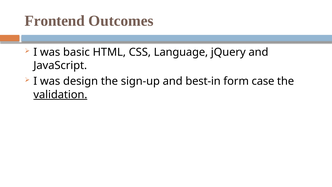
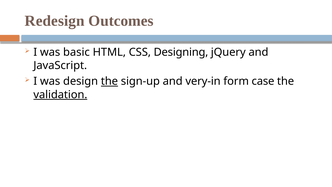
Frontend: Frontend -> Redesign
Language: Language -> Designing
the at (109, 81) underline: none -> present
best-in: best-in -> very-in
